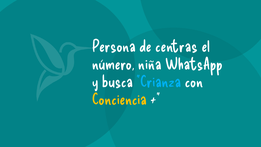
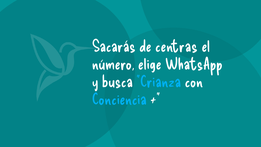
Persona: Persona -> Sacarás
niña: niña -> elige
Conciencia colour: yellow -> light blue
